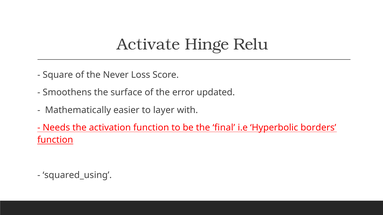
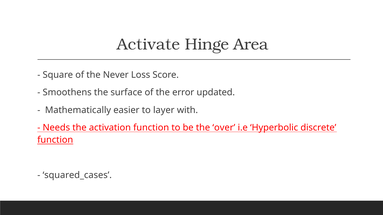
Relu: Relu -> Area
final: final -> over
borders: borders -> discrete
squared_using: squared_using -> squared_cases
